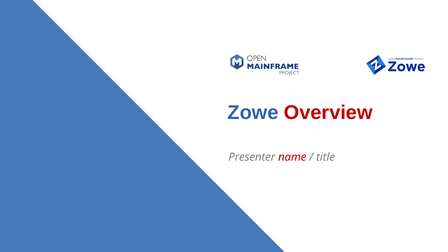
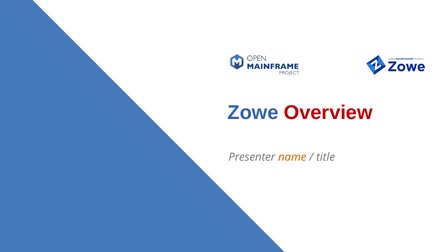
name colour: red -> orange
